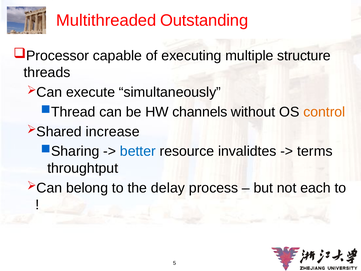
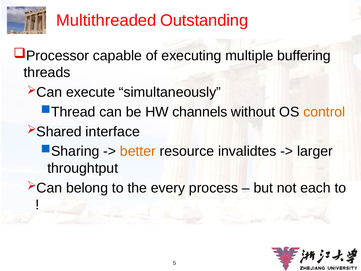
structure: structure -> buffering
increase: increase -> interface
better colour: blue -> orange
terms: terms -> larger
delay: delay -> every
